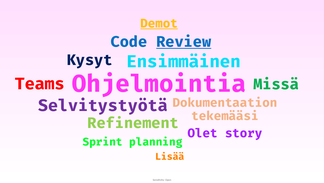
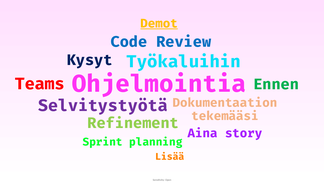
Review underline: present -> none
Ensimmäinen: Ensimmäinen -> Työkaluihin
Missä: Missä -> Ennen
Olet: Olet -> Aina
